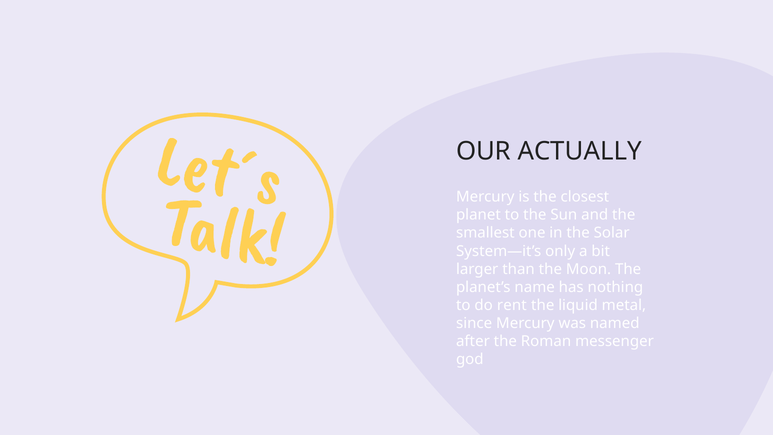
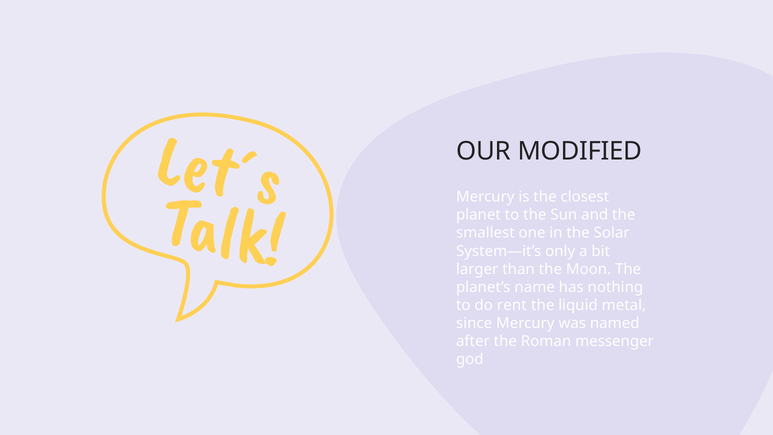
ACTUALLY: ACTUALLY -> MODIFIED
